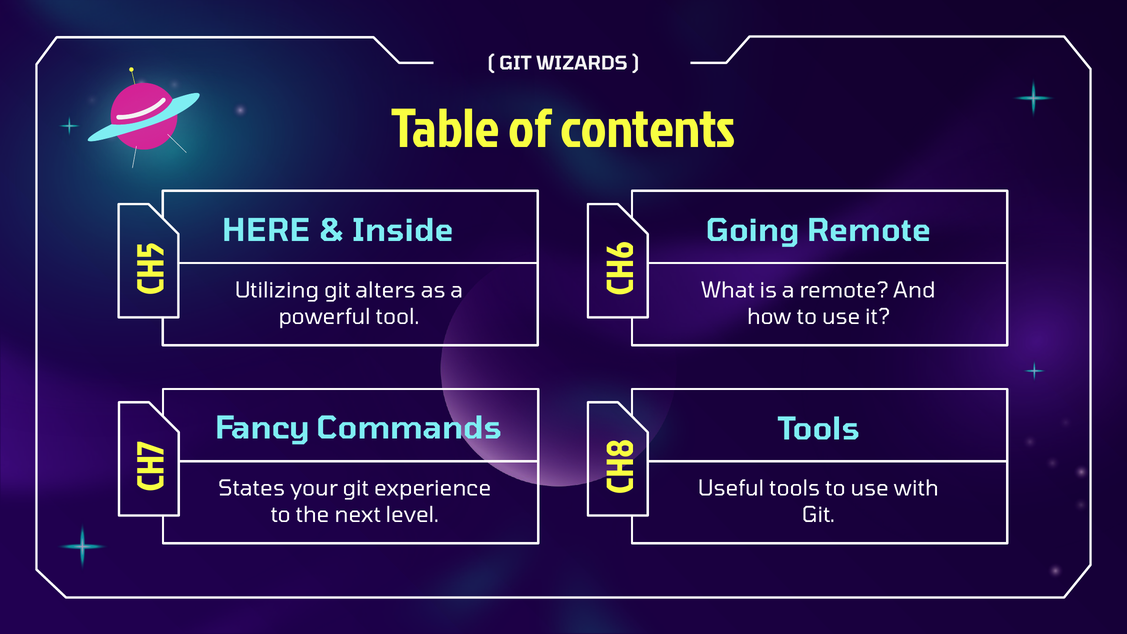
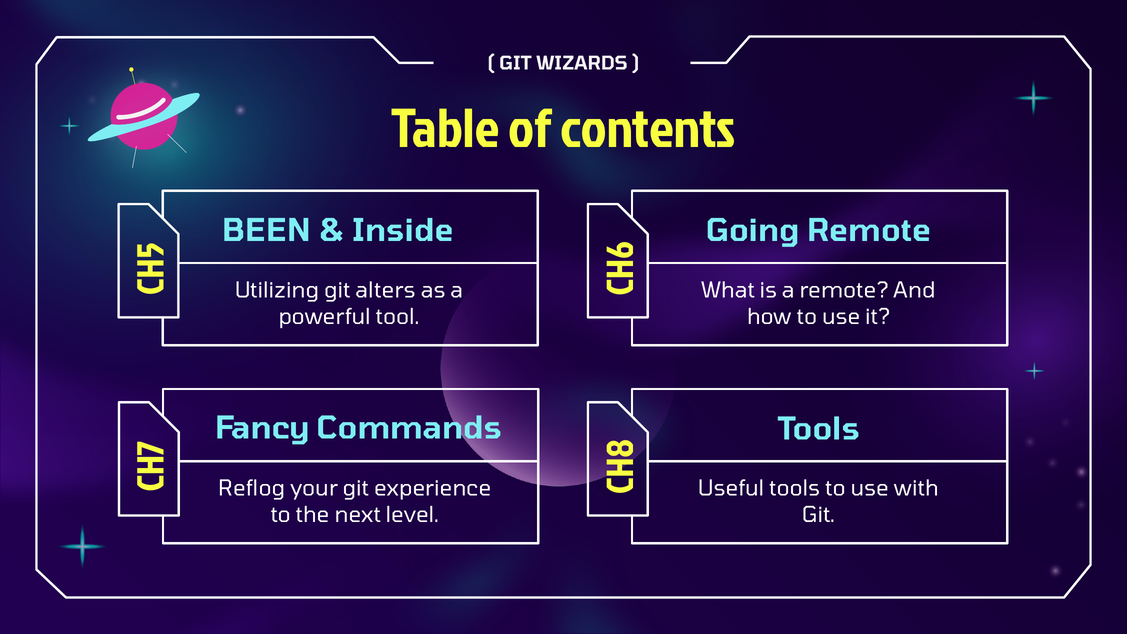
HERE: HERE -> BEEN
States: States -> Reflog
